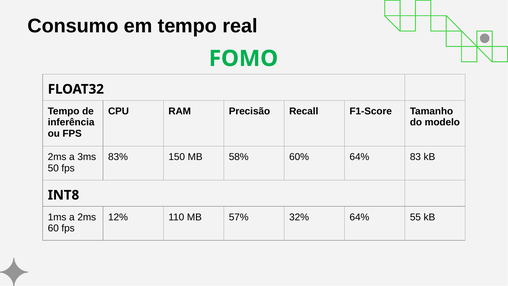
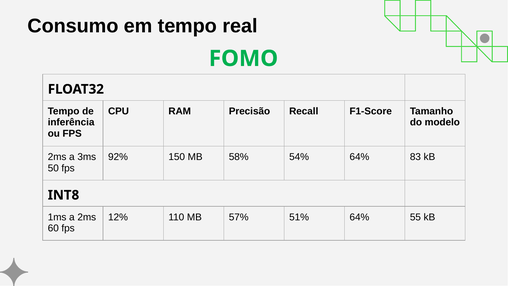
83%: 83% -> 92%
60%: 60% -> 54%
32%: 32% -> 51%
